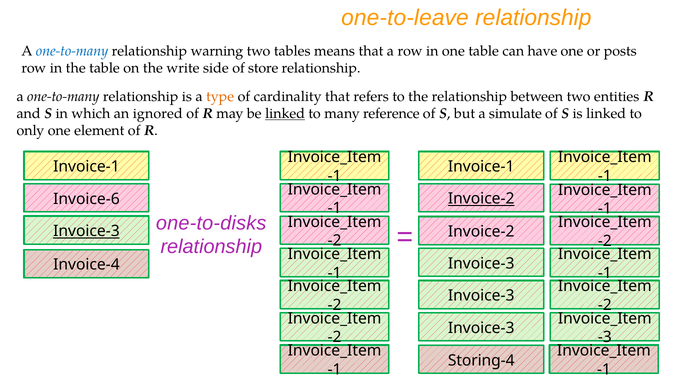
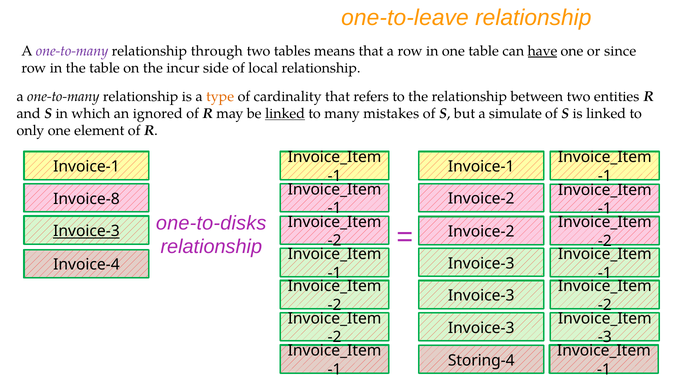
one-to-many at (72, 51) colour: blue -> purple
warning: warning -> through
have underline: none -> present
posts: posts -> since
write: write -> incur
store: store -> local
reference: reference -> mistakes
Invoice-2 at (481, 199) underline: present -> none
Invoice-6: Invoice-6 -> Invoice-8
